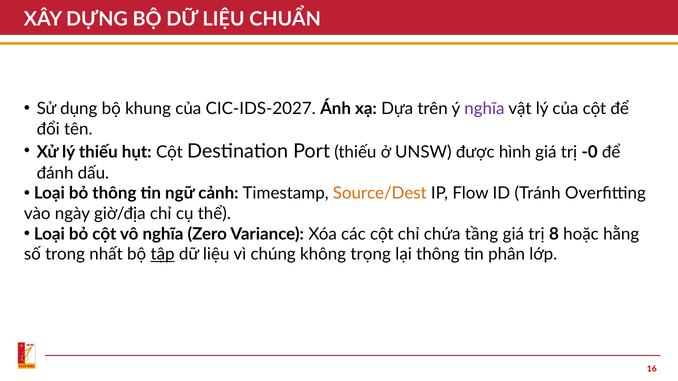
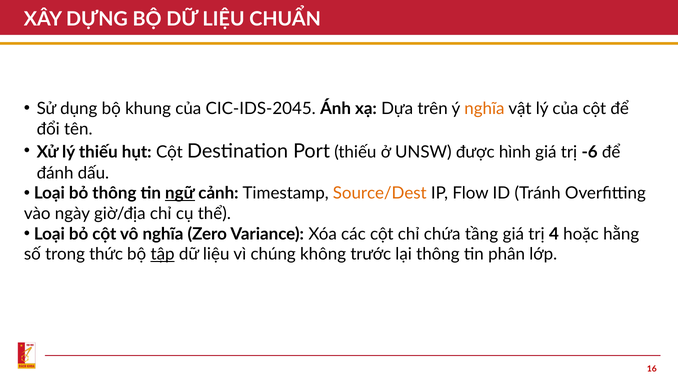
CIC-IDS-2027: CIC-IDS-2027 -> CIC-IDS-2045
nghĩa at (484, 109) colour: purple -> orange
-0: -0 -> -6
ngữ underline: none -> present
8: 8 -> 4
nhất: nhất -> thức
trọng: trọng -> trước
